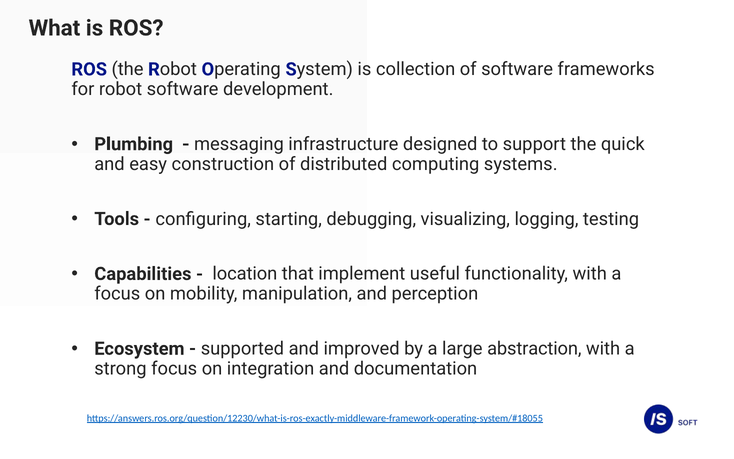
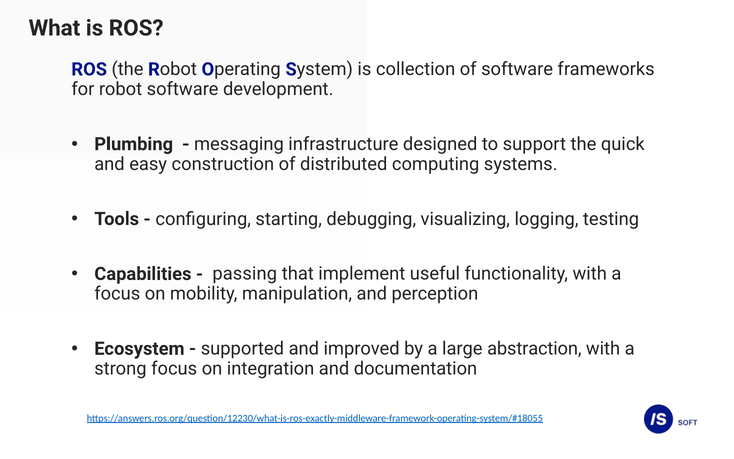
location: location -> passing
